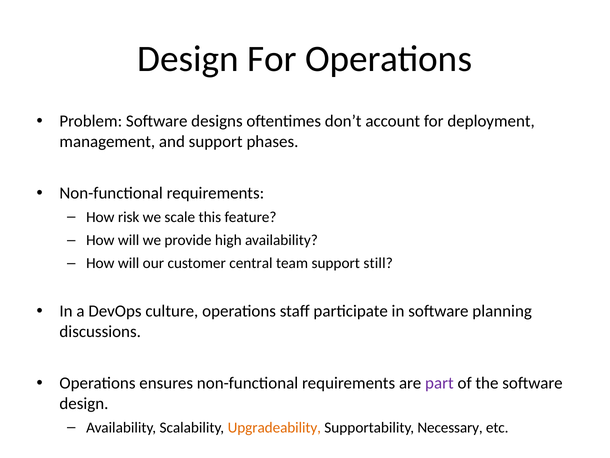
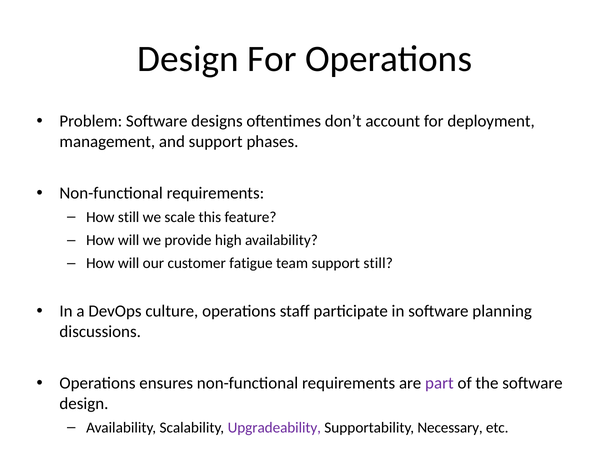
How risk: risk -> still
central: central -> fatigue
Upgradeability colour: orange -> purple
